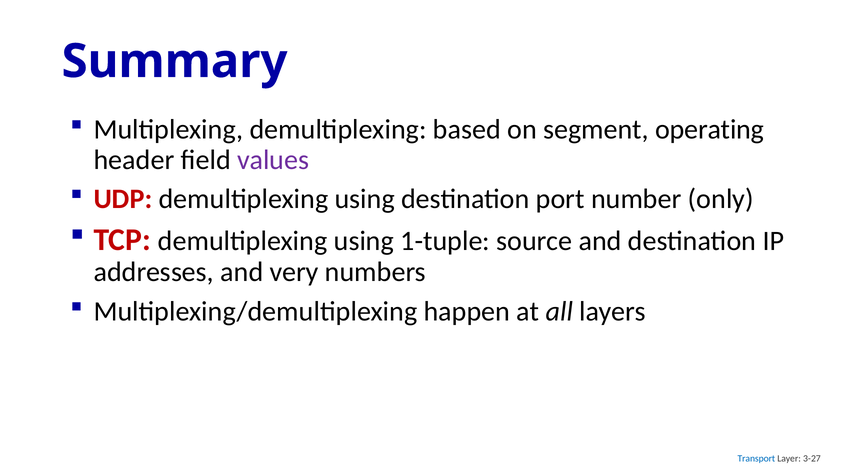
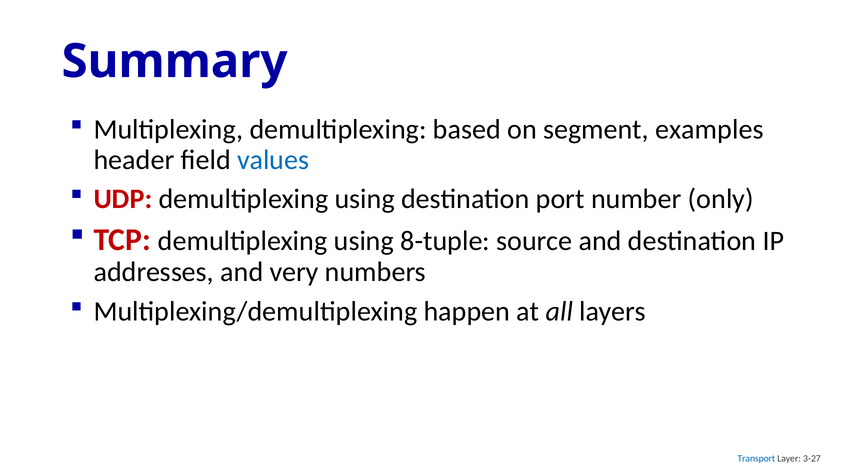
operating: operating -> examples
values colour: purple -> blue
1-tuple: 1-tuple -> 8-tuple
